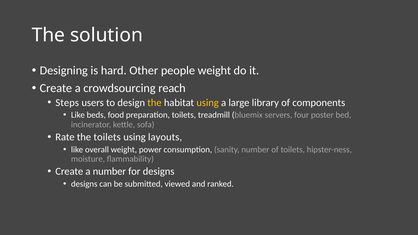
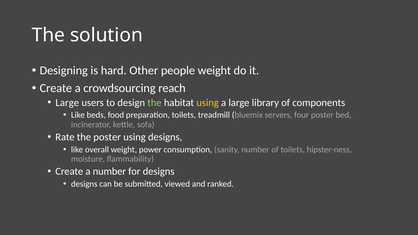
Steps at (67, 103): Steps -> Large
the at (154, 103) colour: yellow -> light green
the toilets: toilets -> poster
using layouts: layouts -> designs
